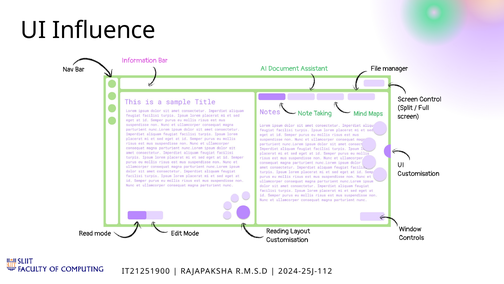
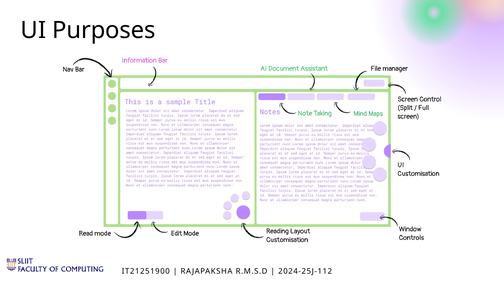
Influence: Influence -> Purposes
